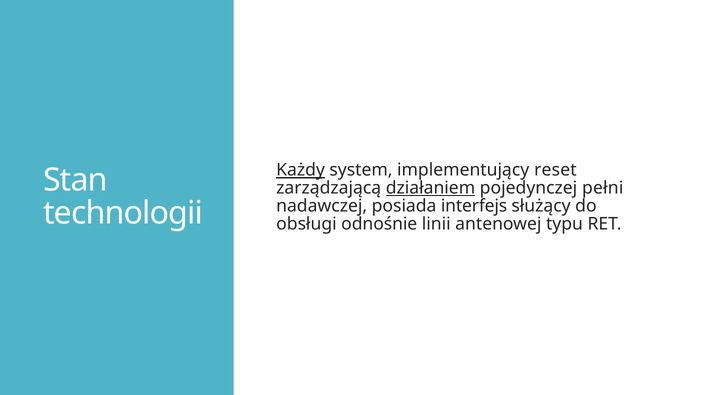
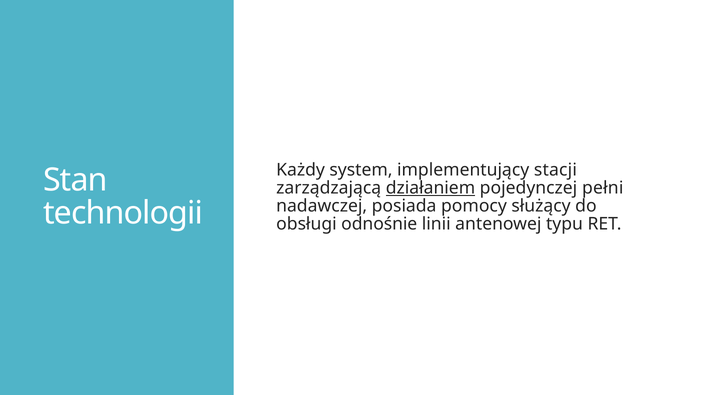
Każdy underline: present -> none
reset: reset -> stacji
interfejs: interfejs -> pomocy
